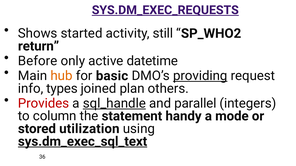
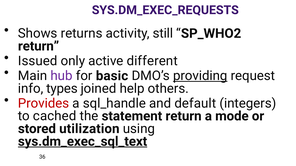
SYS.DM_EXEC_REQUESTS underline: present -> none
started: started -> returns
Before: Before -> Issued
datetime: datetime -> different
hub colour: orange -> purple
plan: plan -> help
sql_handle underline: present -> none
parallel: parallel -> default
column: column -> cached
statement handy: handy -> return
